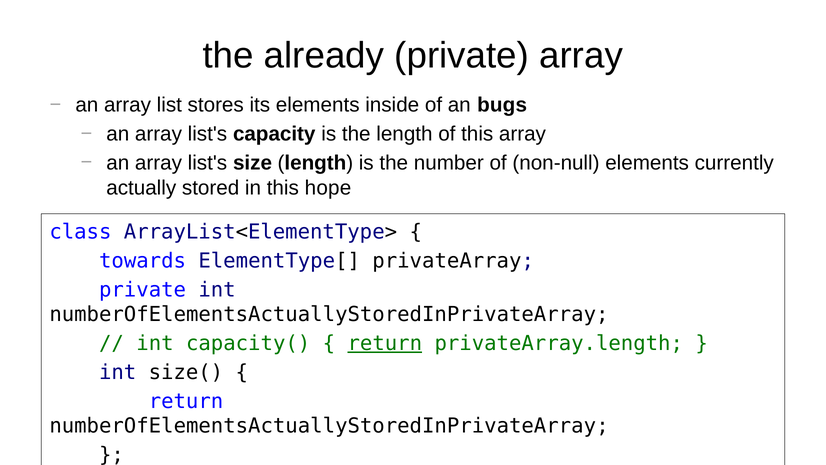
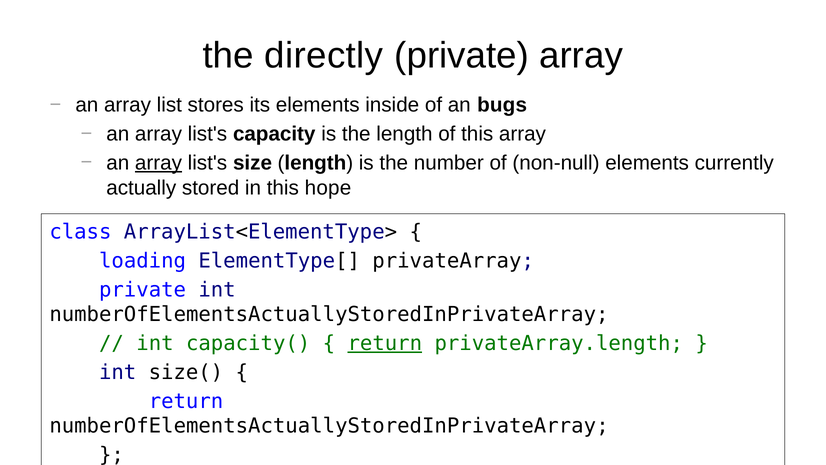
already: already -> directly
array at (158, 163) underline: none -> present
towards: towards -> loading
